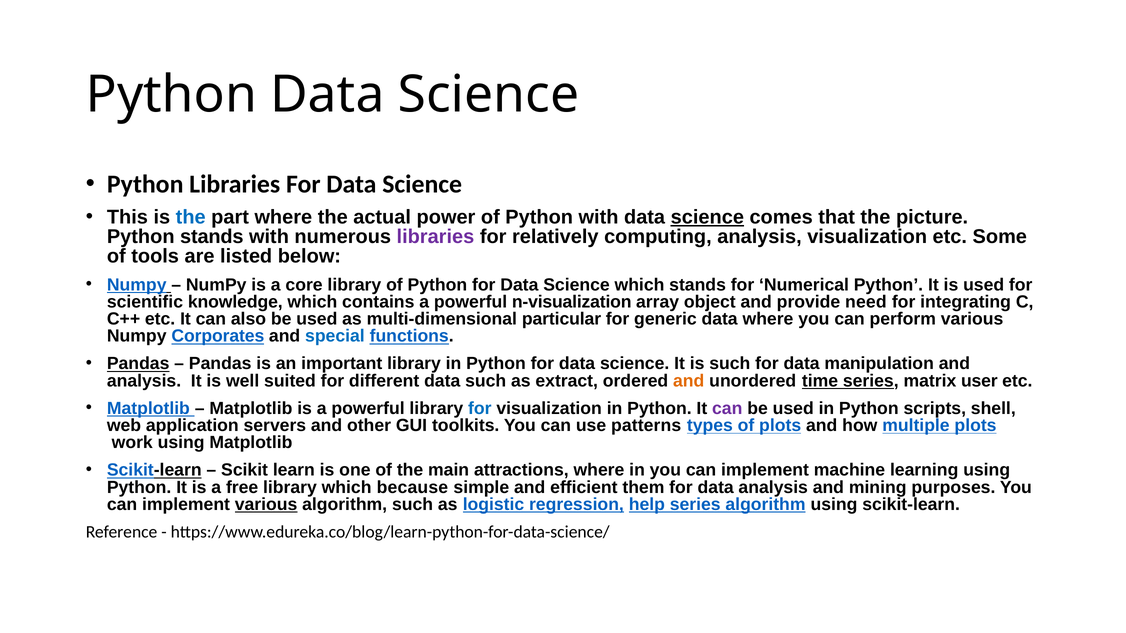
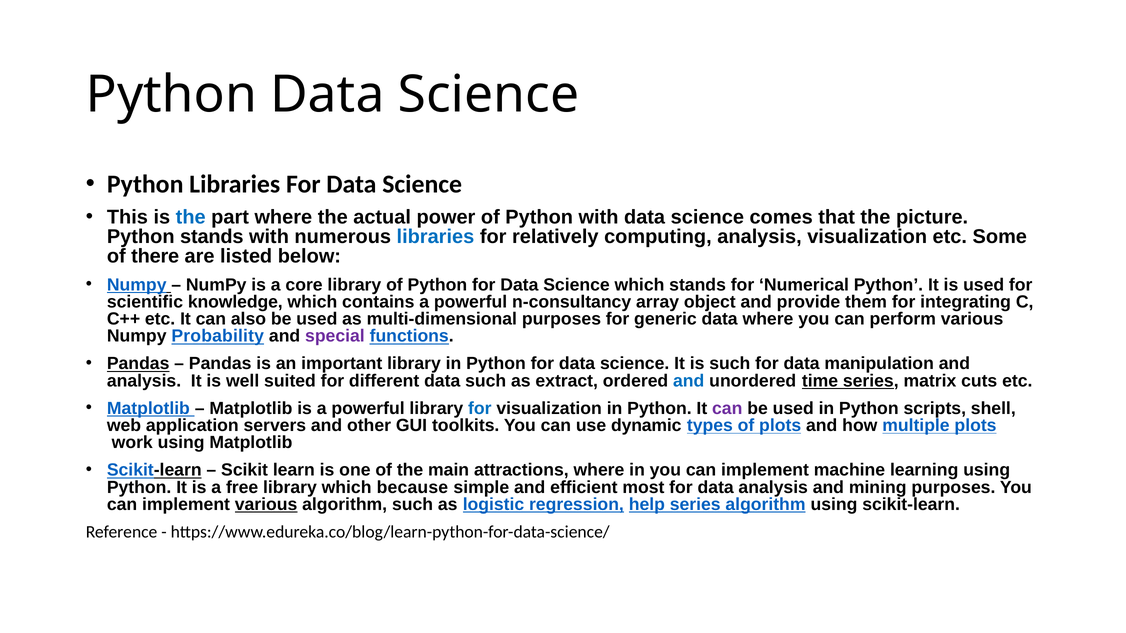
science at (707, 217) underline: present -> none
libraries at (435, 237) colour: purple -> blue
tools: tools -> there
n-visualization: n-visualization -> n-consultancy
need: need -> them
multi-dimensional particular: particular -> purposes
Corporates: Corporates -> Probability
special colour: blue -> purple
and at (689, 381) colour: orange -> blue
user: user -> cuts
patterns: patterns -> dynamic
them: them -> most
